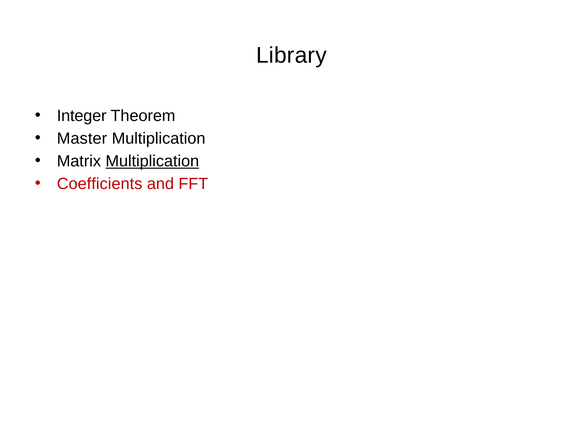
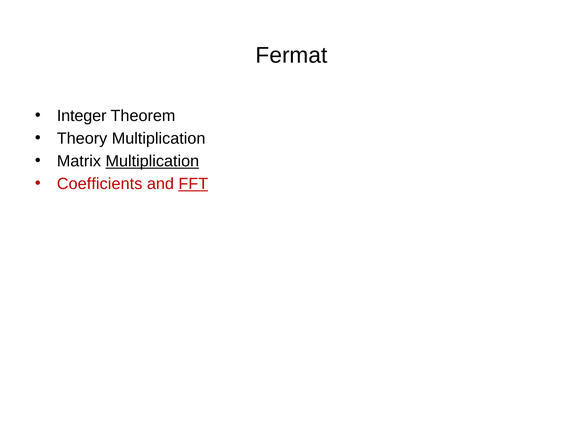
Library: Library -> Fermat
Master: Master -> Theory
FFT underline: none -> present
